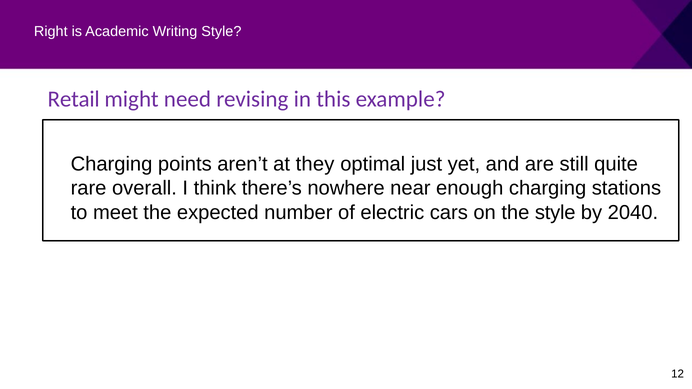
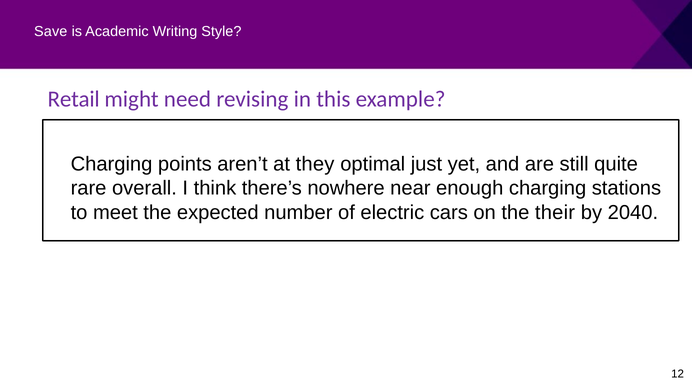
Right: Right -> Save
the style: style -> their
